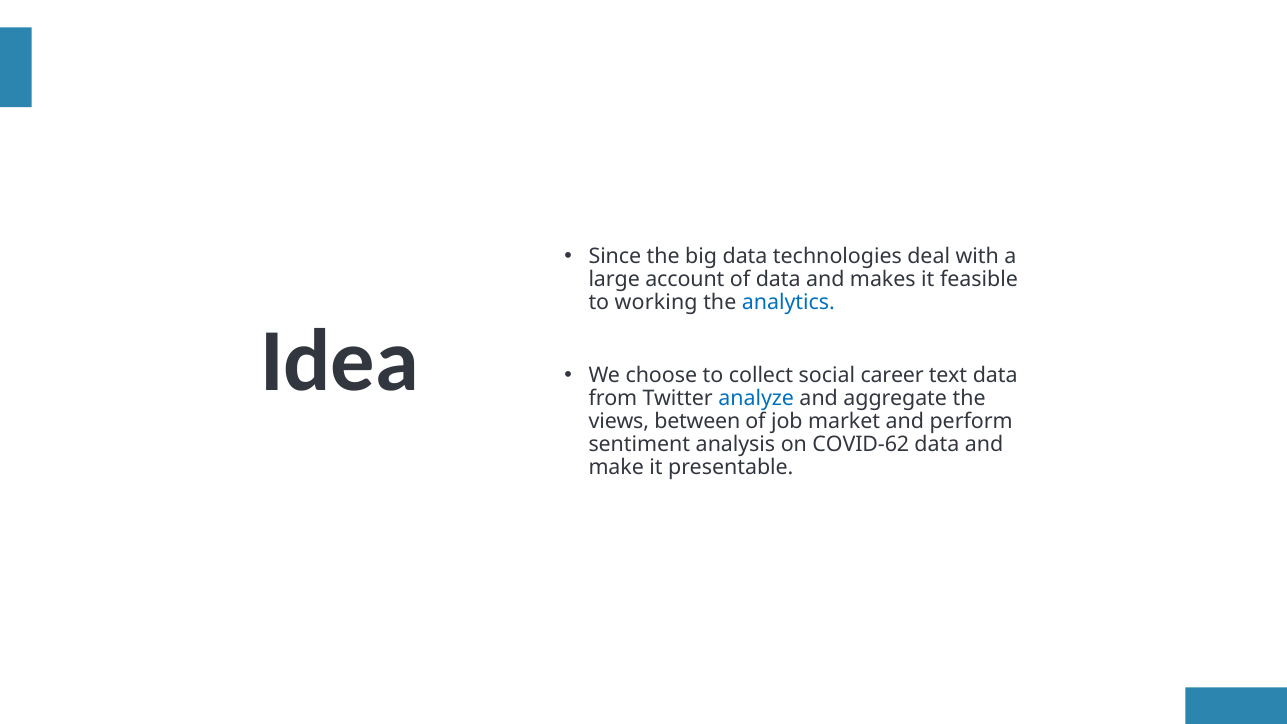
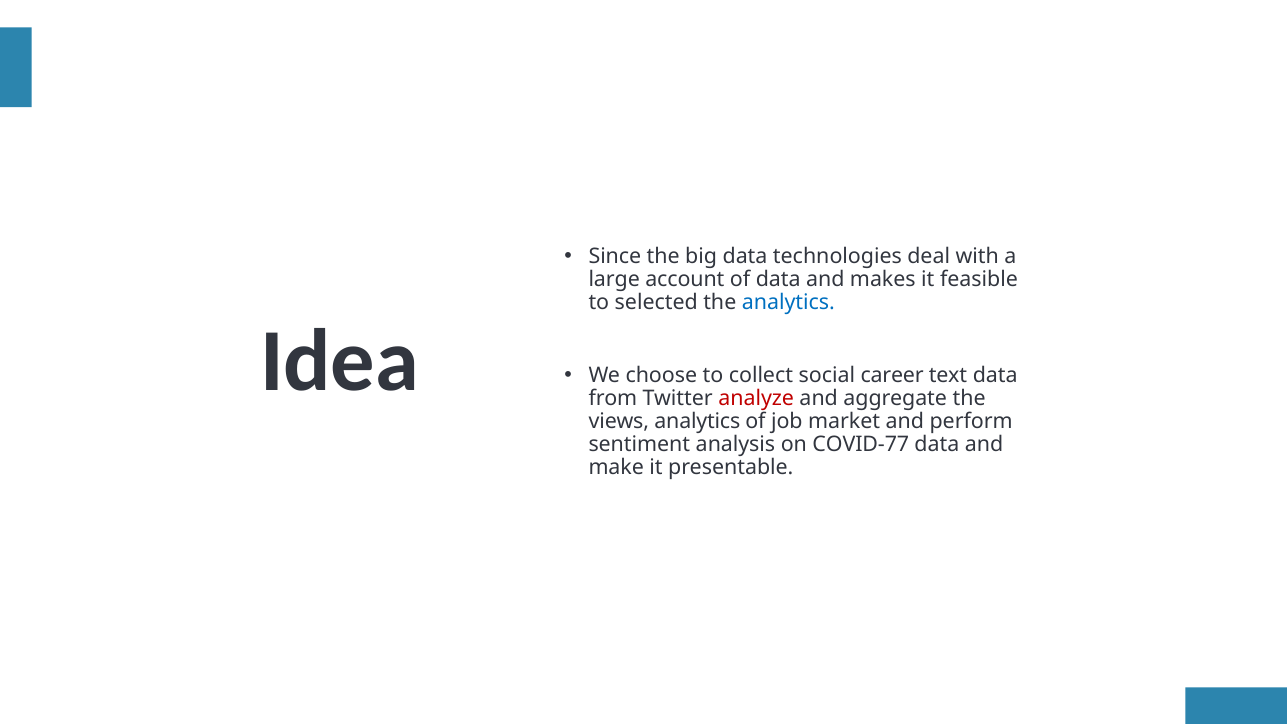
working: working -> selected
analyze colour: blue -> red
views between: between -> analytics
COVID-62: COVID-62 -> COVID-77
